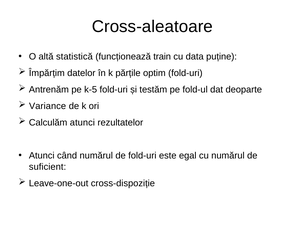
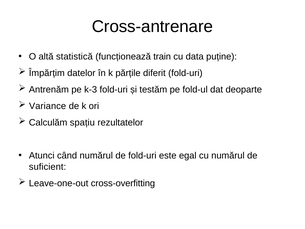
Cross-aleatoare: Cross-aleatoare -> Cross-antrenare
optim: optim -> diferit
k-5: k-5 -> k-3
Calculăm atunci: atunci -> spațiu
cross-dispoziție: cross-dispoziție -> cross-overfitting
